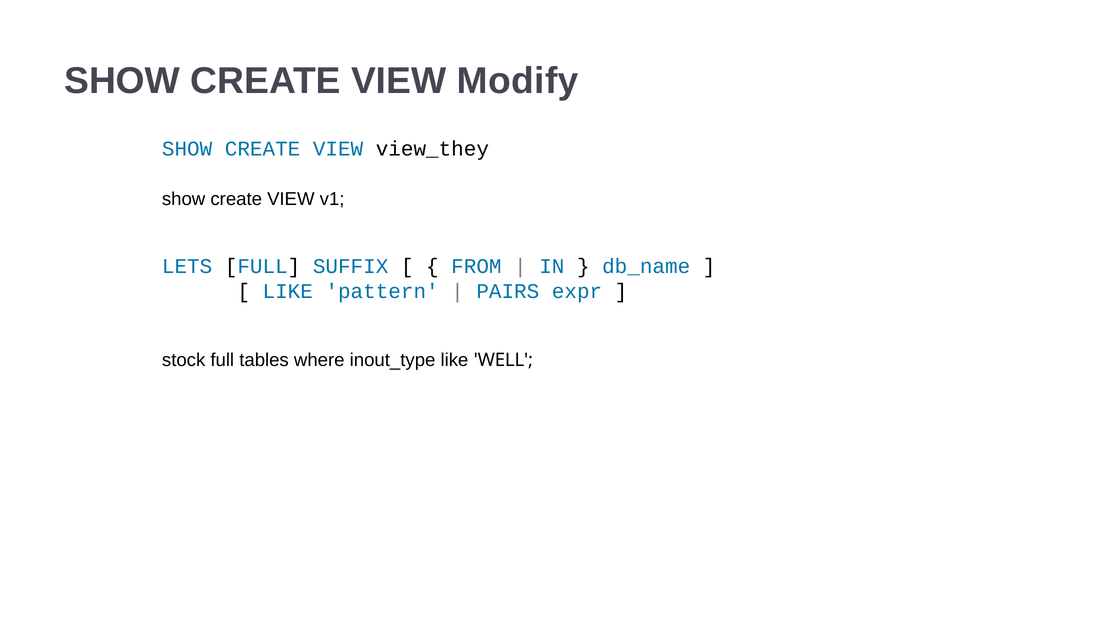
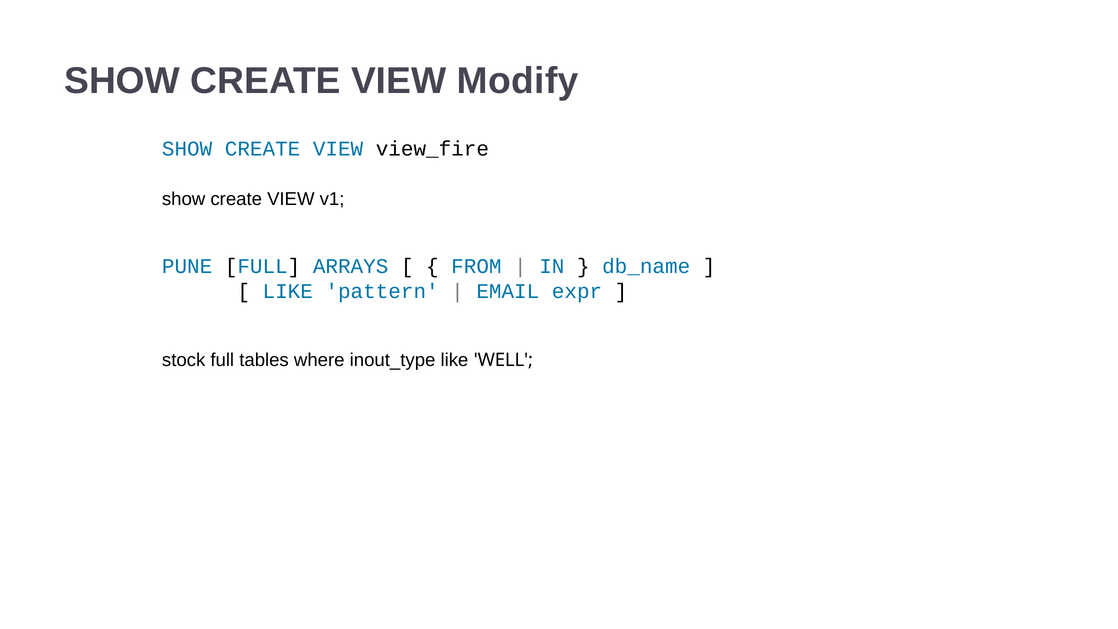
view_they: view_they -> view_fire
LETS: LETS -> PUNE
SUFFIX: SUFFIX -> ARRAYS
PAIRS: PAIRS -> EMAIL
